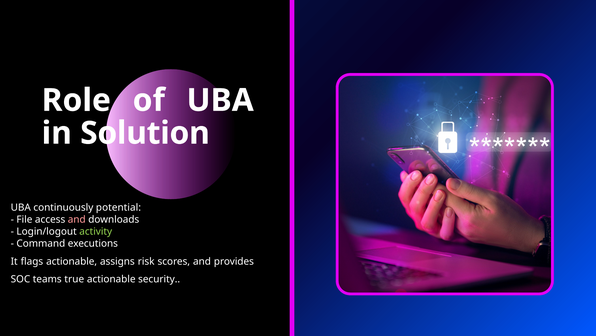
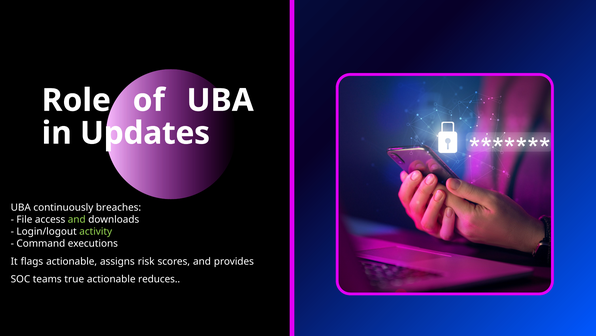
Solution: Solution -> Updates
potential: potential -> breaches
and at (77, 219) colour: pink -> light green
security: security -> reduces
